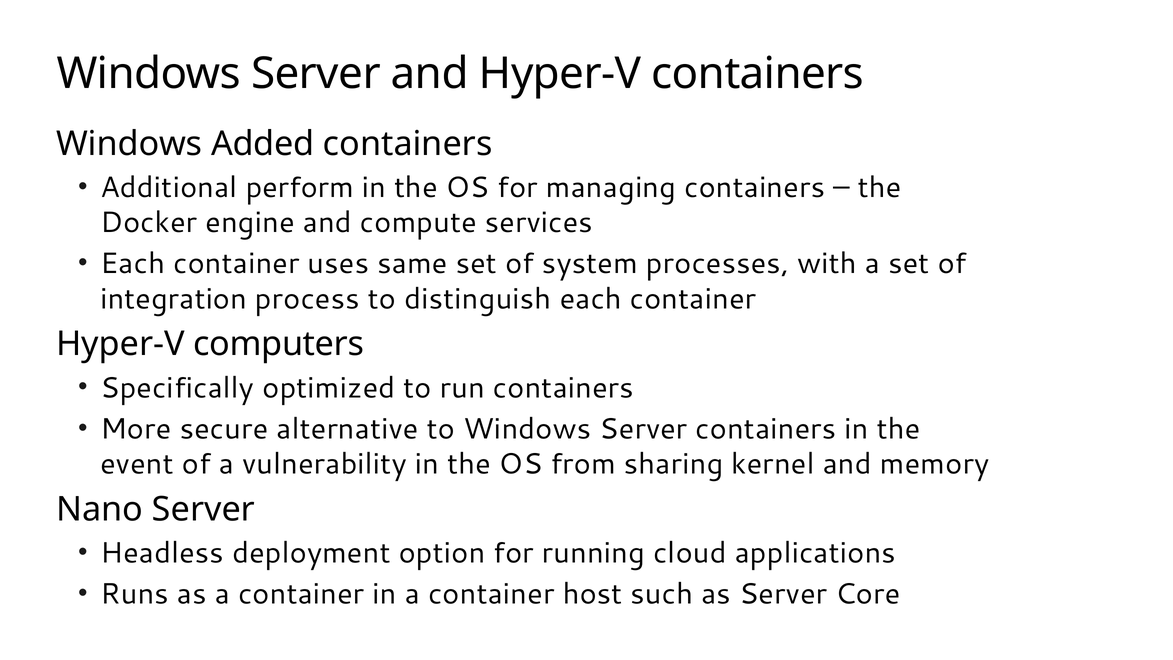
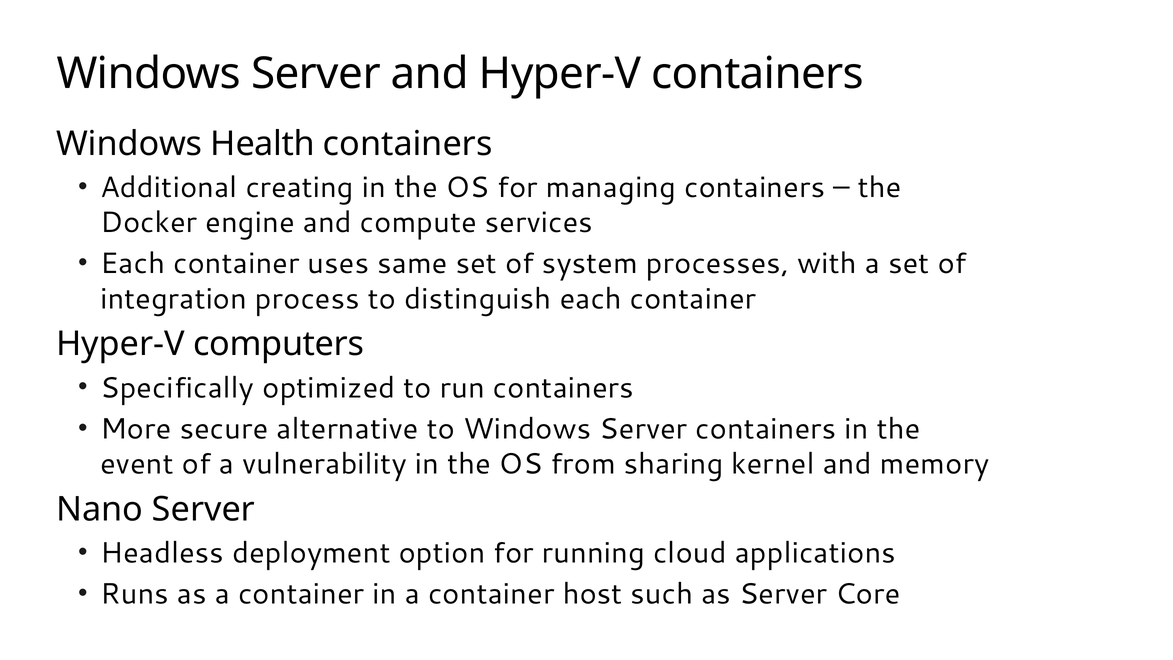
Added: Added -> Health
perform: perform -> creating
